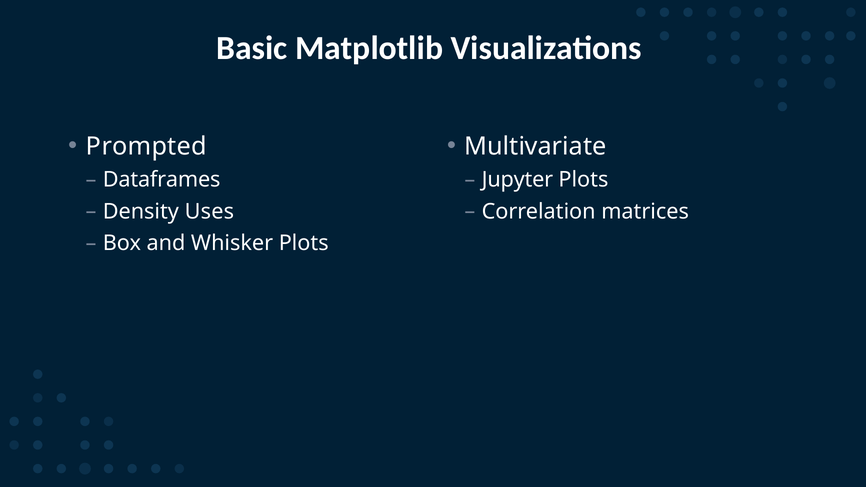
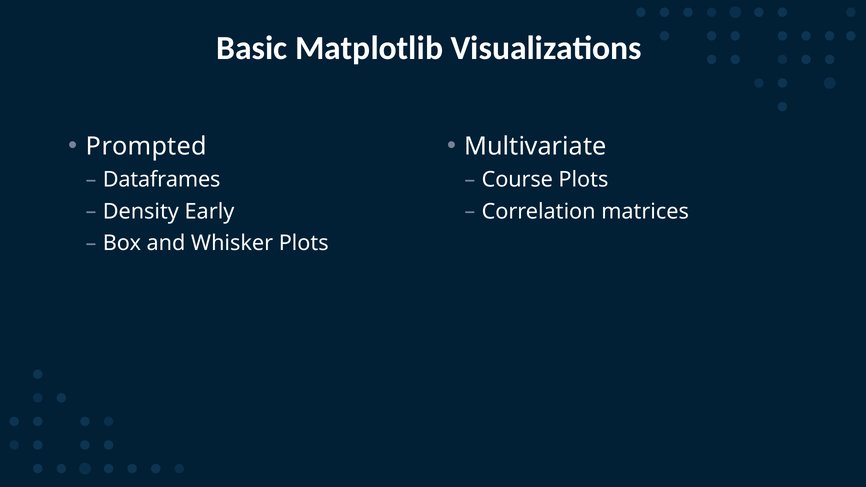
Jupyter: Jupyter -> Course
Uses: Uses -> Early
